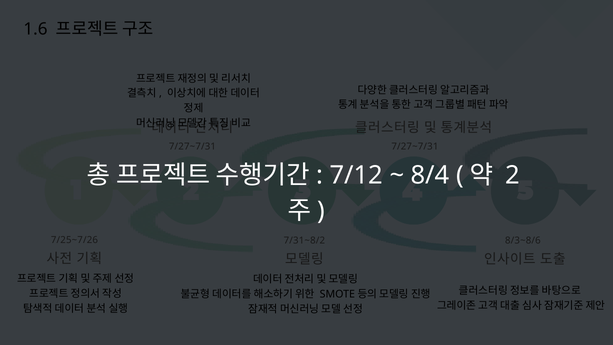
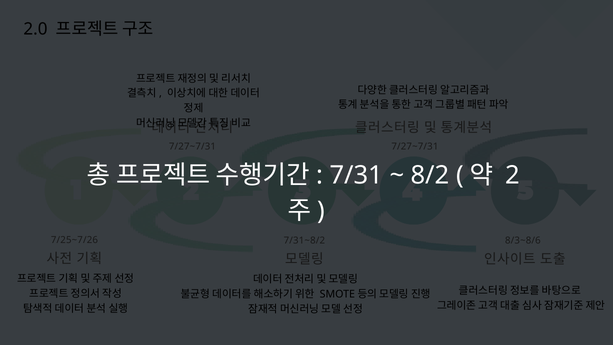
1.6: 1.6 -> 2.0
7/12: 7/12 -> 7/31
8/4: 8/4 -> 8/2
